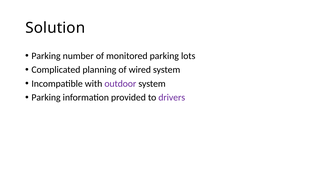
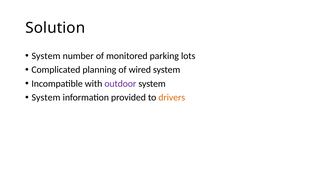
Parking at (46, 56): Parking -> System
Parking at (46, 98): Parking -> System
drivers colour: purple -> orange
